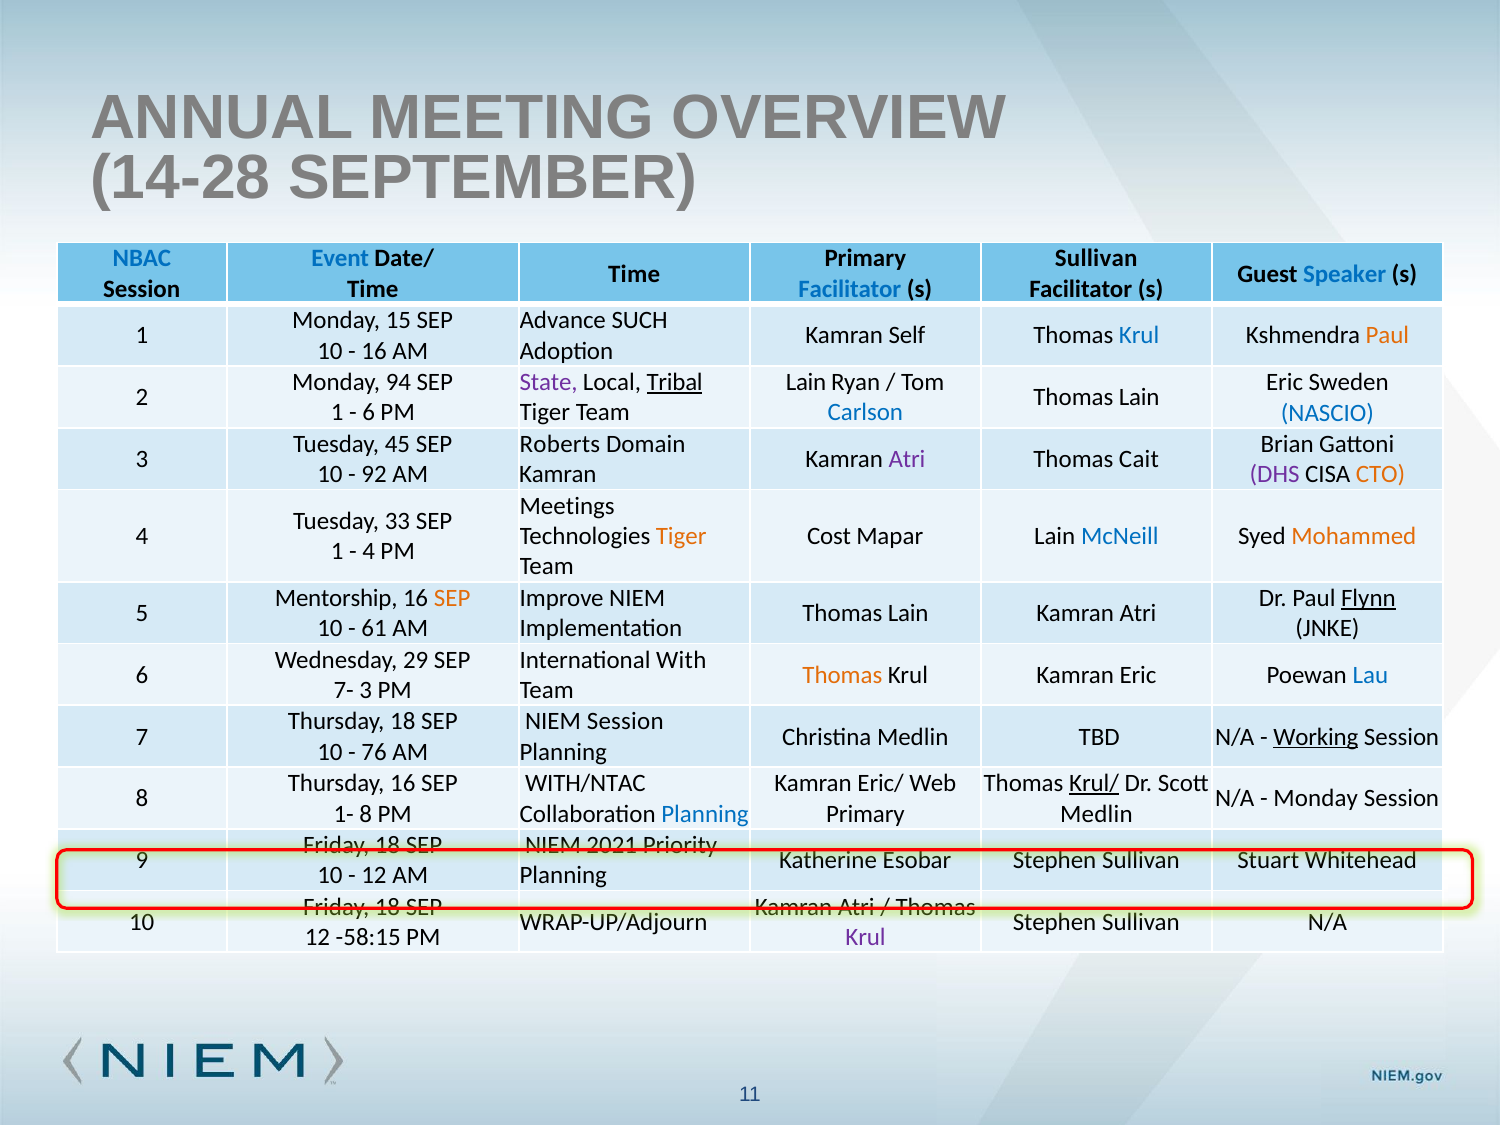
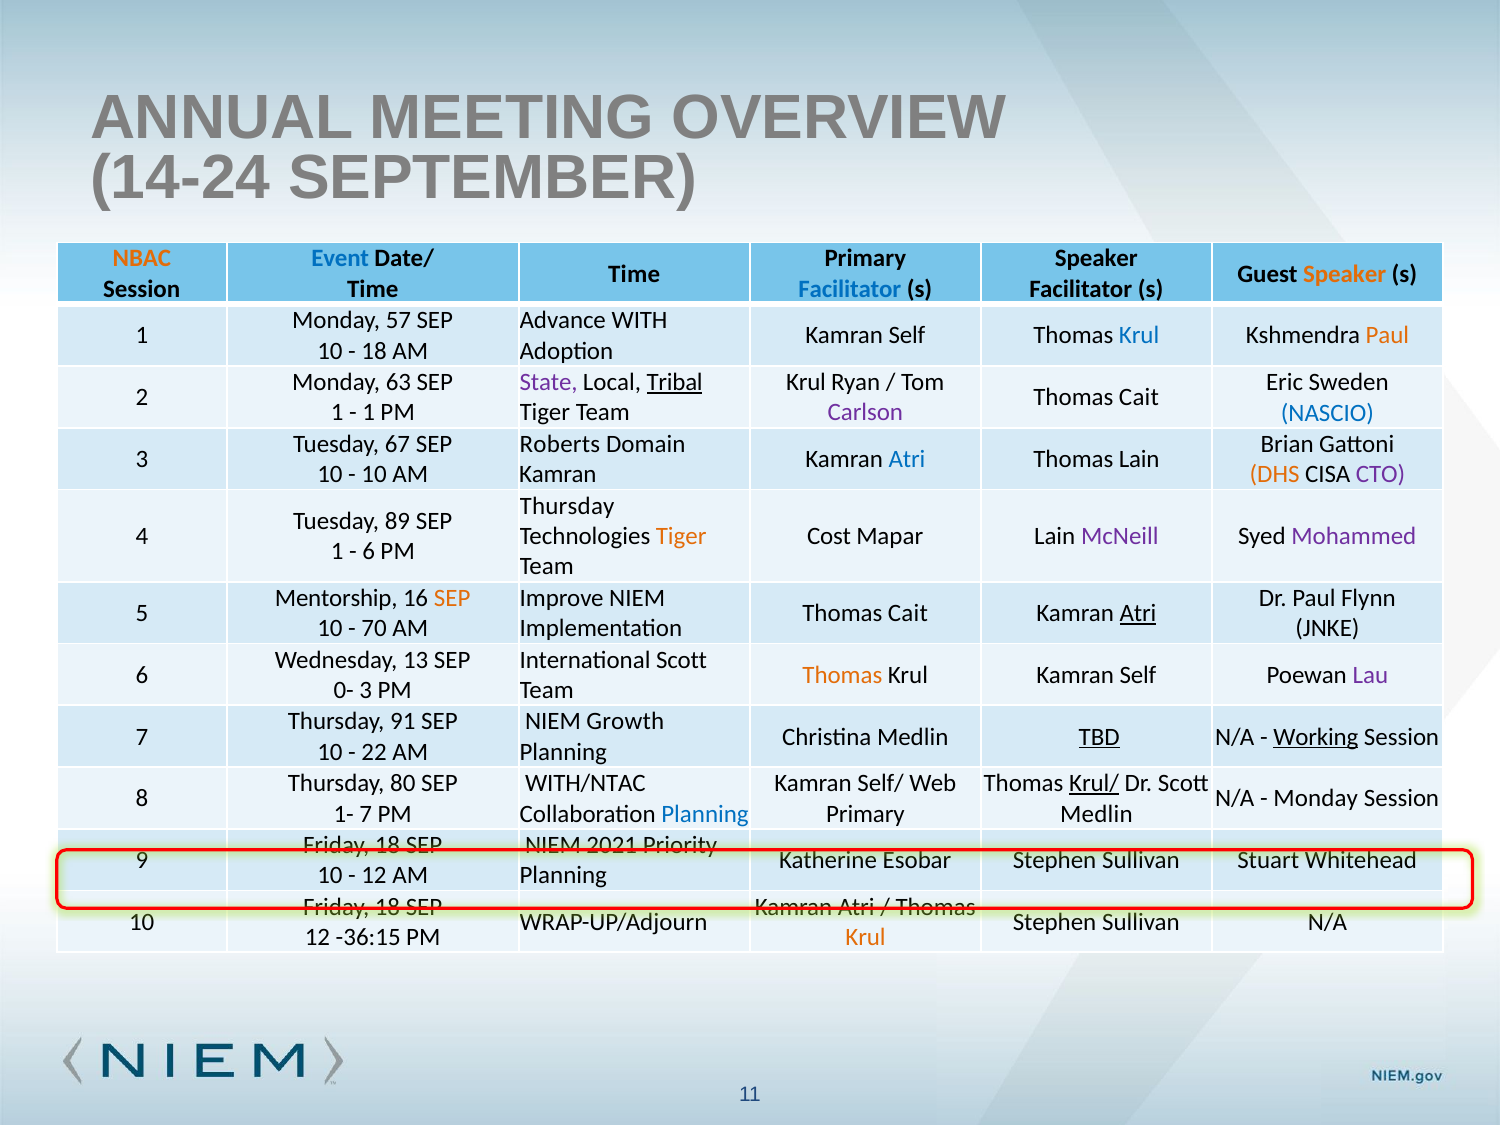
14-28: 14-28 -> 14-24
NBAC colour: blue -> orange
Sullivan at (1096, 259): Sullivan -> Speaker
Speaker at (1345, 274) colour: blue -> orange
15: 15 -> 57
SUCH: SUCH -> WITH
16 at (374, 351): 16 -> 18
94: 94 -> 63
Lain at (806, 382): Lain -> Krul
Lain at (1139, 397): Lain -> Cait
6 at (369, 413): 6 -> 1
Carlson colour: blue -> purple
45: 45 -> 67
Atri at (907, 459) colour: purple -> blue
Thomas Cait: Cait -> Lain
92 at (374, 474): 92 -> 10
DHS colour: purple -> orange
CTO colour: orange -> purple
Meetings at (567, 506): Meetings -> Thursday
33: 33 -> 89
McNeill colour: blue -> purple
Mohammed colour: orange -> purple
4 at (369, 551): 4 -> 6
Flynn underline: present -> none
Lain at (908, 613): Lain -> Cait
Atri at (1138, 613) underline: none -> present
61: 61 -> 70
29: 29 -> 13
International With: With -> Scott
Krul Kamran Eric: Eric -> Self
Lau colour: blue -> purple
7-: 7- -> 0-
Thursday 18: 18 -> 91
NIEM Session: Session -> Growth
TBD underline: none -> present
76: 76 -> 22
Thursday 16: 16 -> 80
Eric/: Eric/ -> Self/
1- 8: 8 -> 7
-58:15: -58:15 -> -36:15
Krul at (865, 937) colour: purple -> orange
